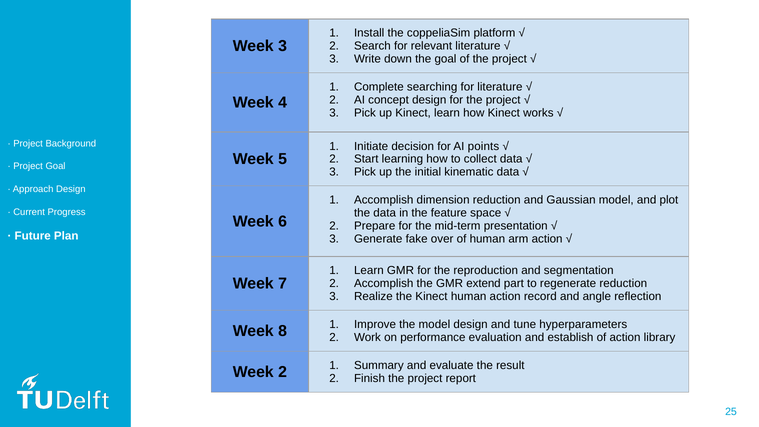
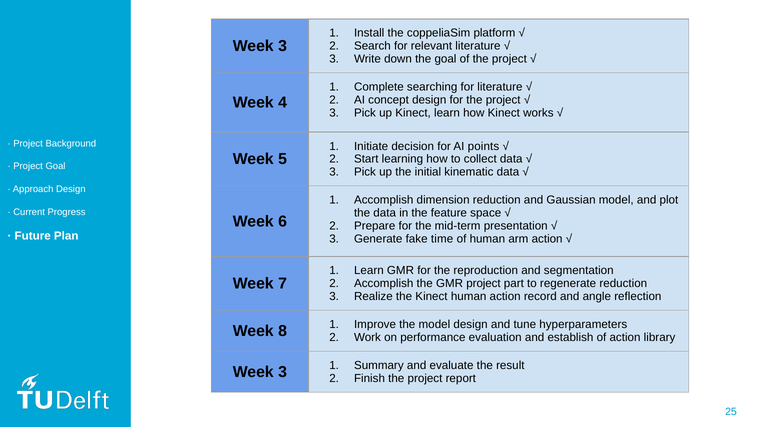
over: over -> time
GMR extend: extend -> project
2 at (283, 372): 2 -> 3
